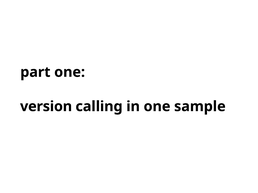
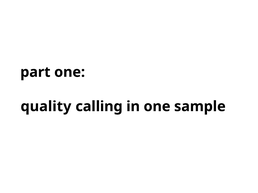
version: version -> quality
